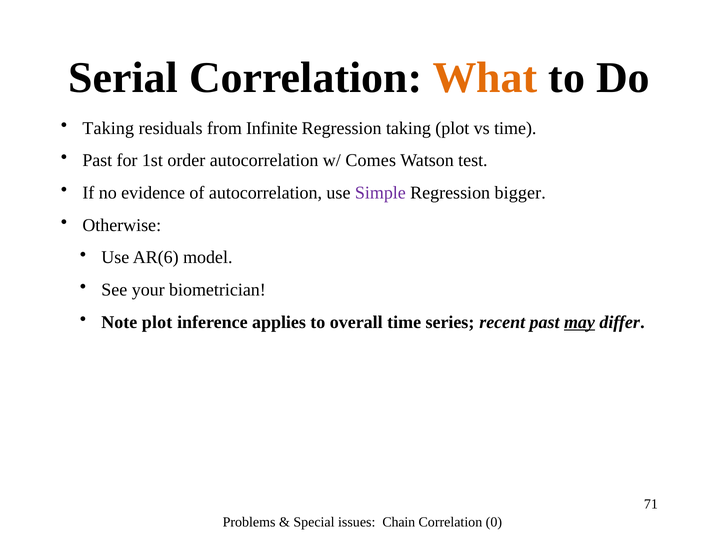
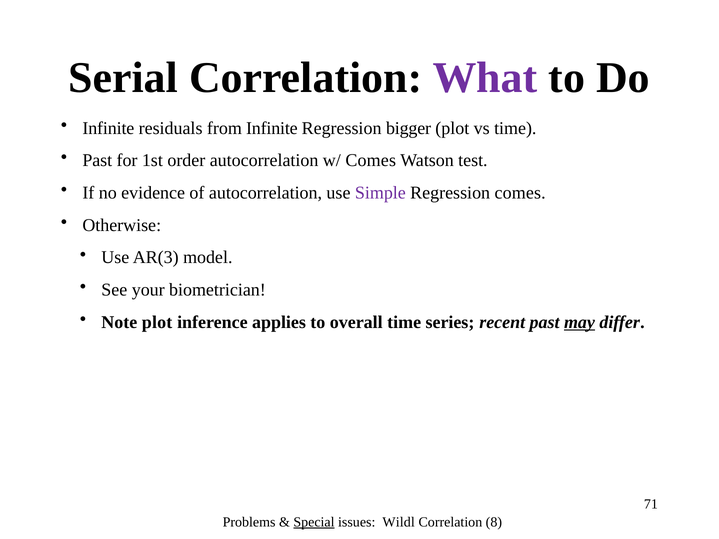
What colour: orange -> purple
Taking at (108, 128): Taking -> Infinite
Regression taking: taking -> bigger
Regression bigger: bigger -> comes
AR(6: AR(6 -> AR(3
Special underline: none -> present
Chain: Chain -> Wildl
0: 0 -> 8
